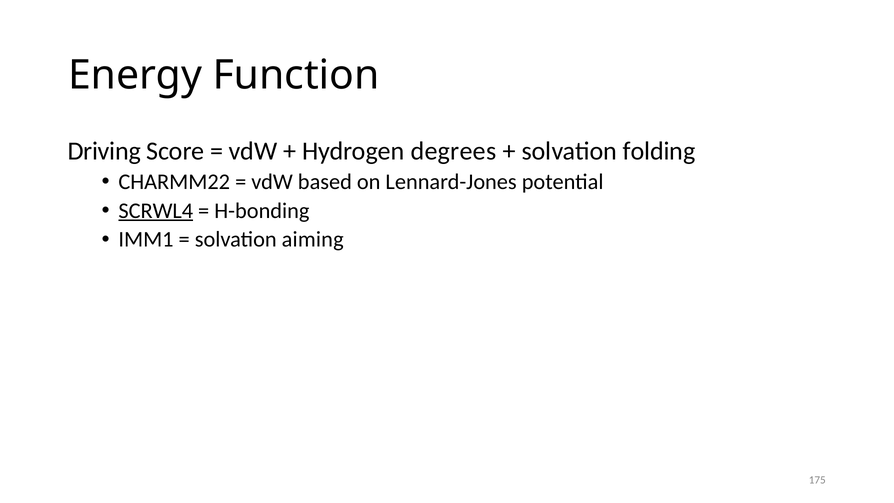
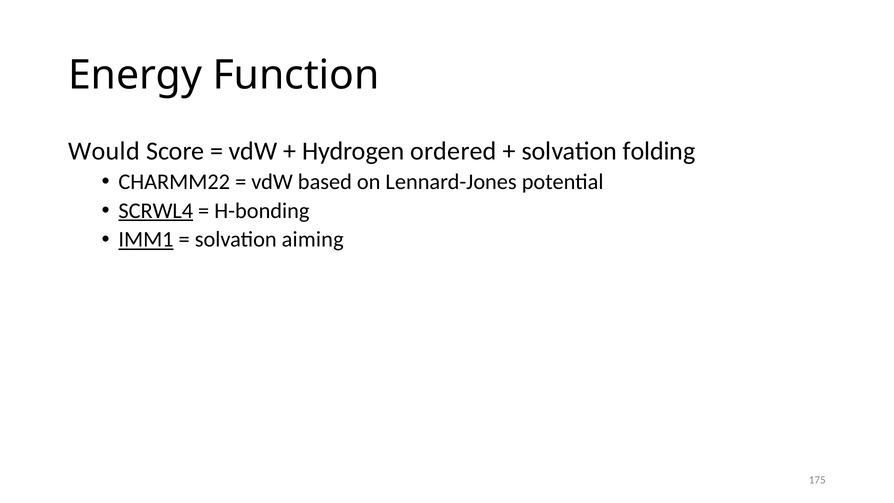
Driving: Driving -> Would
degrees: degrees -> ordered
IMM1 underline: none -> present
